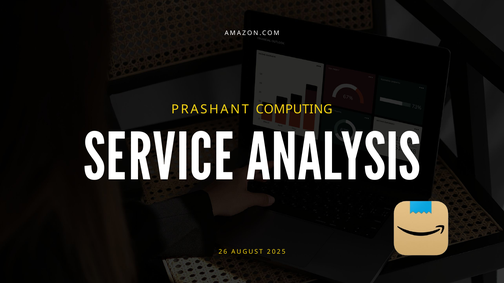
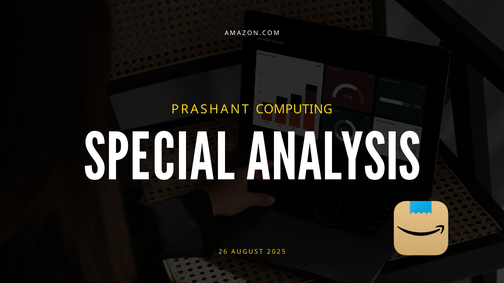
SERVICE: SERVICE -> SPECIAL
